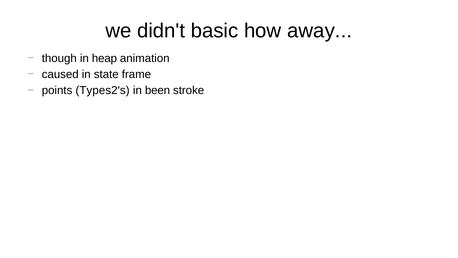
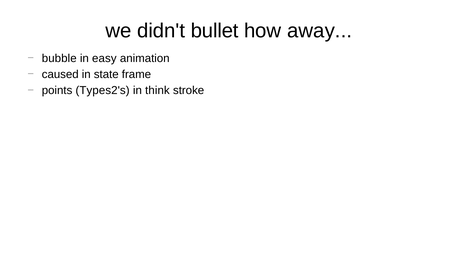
basic: basic -> bullet
though: though -> bubble
heap: heap -> easy
been: been -> think
